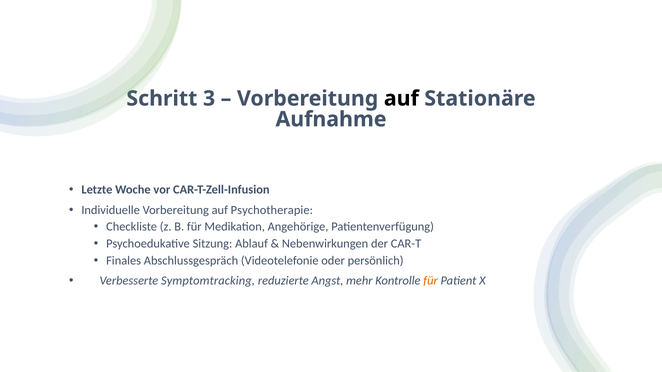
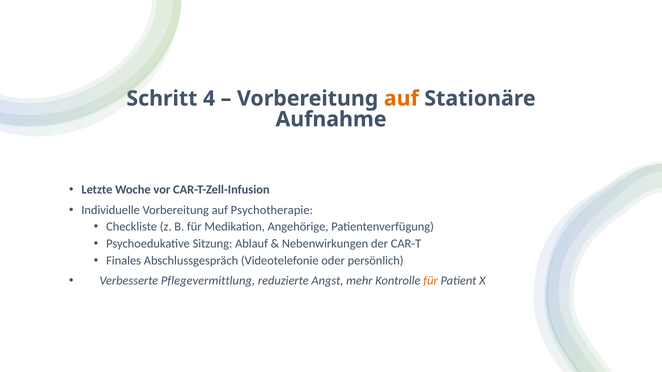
3: 3 -> 4
auf at (401, 99) colour: black -> orange
Symptomtracking: Symptomtracking -> Pflegevermittlung
